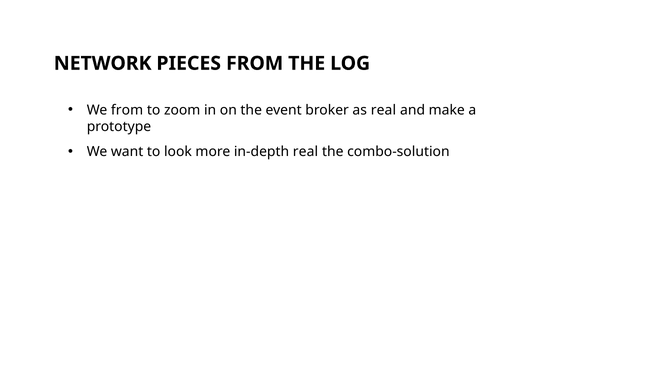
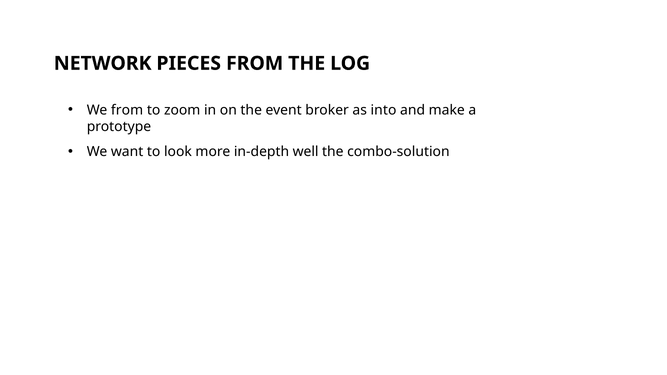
as real: real -> into
in-depth real: real -> well
